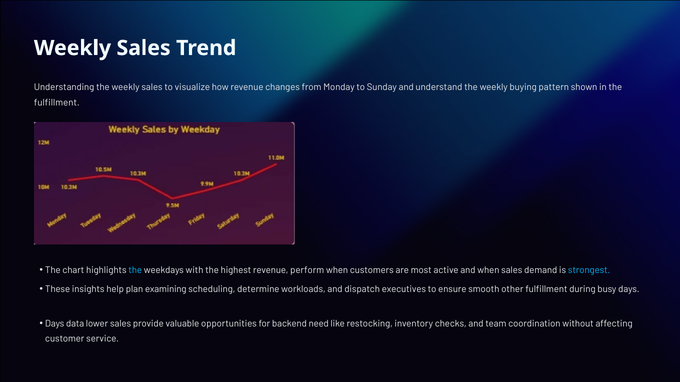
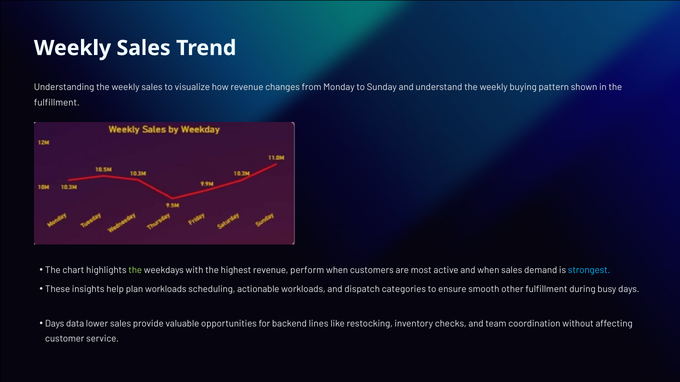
the at (135, 271) colour: light blue -> light green
plan examining: examining -> workloads
determine: determine -> actionable
executives: executives -> categories
need: need -> lines
